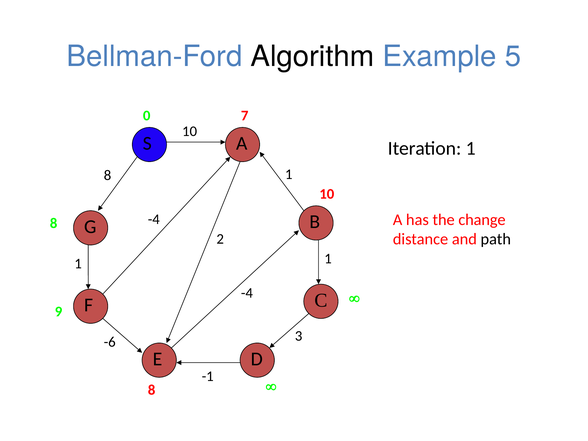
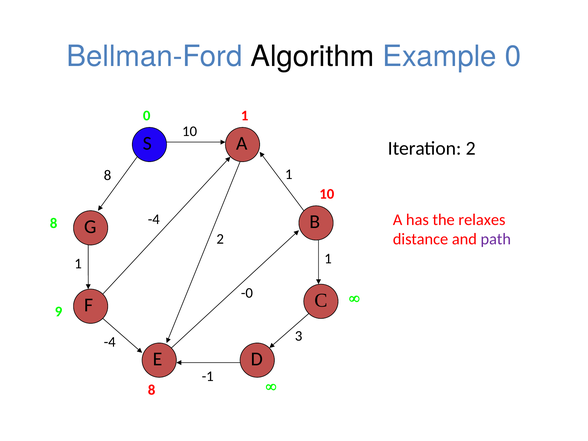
Example 5: 5 -> 0
0 7: 7 -> 1
Iteration 1: 1 -> 2
change: change -> relaxes
path colour: black -> purple
-4 at (247, 293): -4 -> -0
-6 at (110, 342): -6 -> -4
